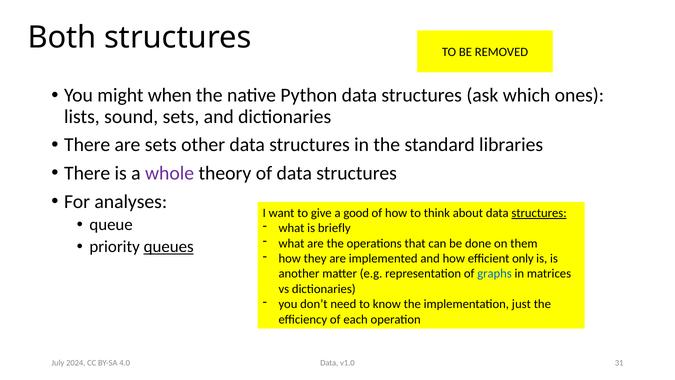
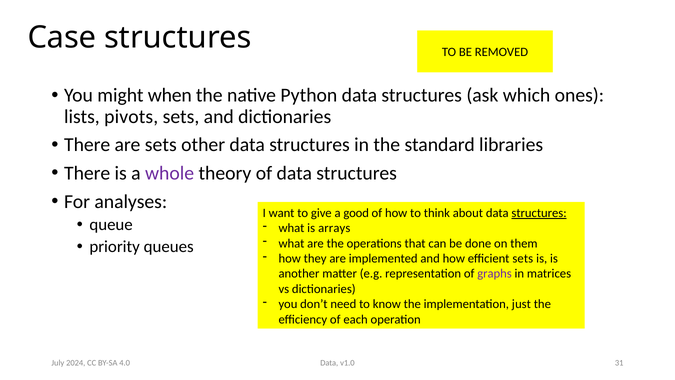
Both: Both -> Case
sound: sound -> pivots
briefly: briefly -> arrays
queues underline: present -> none
efficient only: only -> sets
graphs colour: blue -> purple
